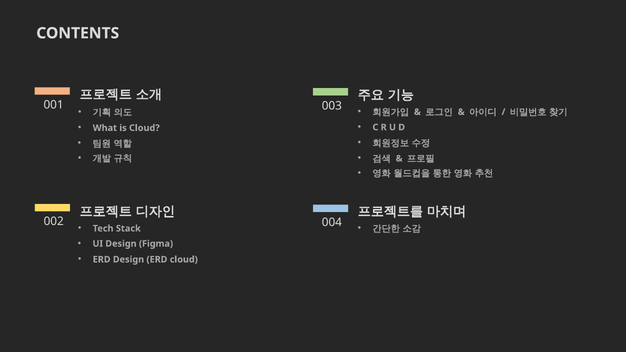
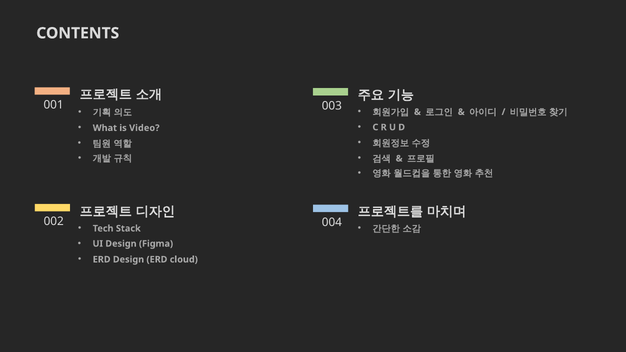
is Cloud: Cloud -> Video
